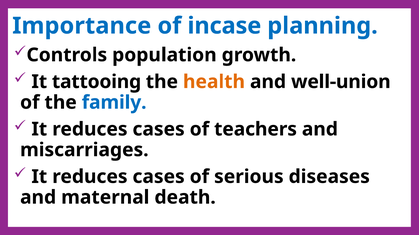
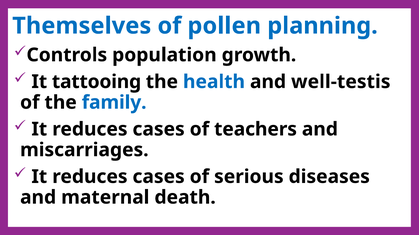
Importance: Importance -> Themselves
incase: incase -> pollen
health colour: orange -> blue
well-union: well-union -> well-testis
